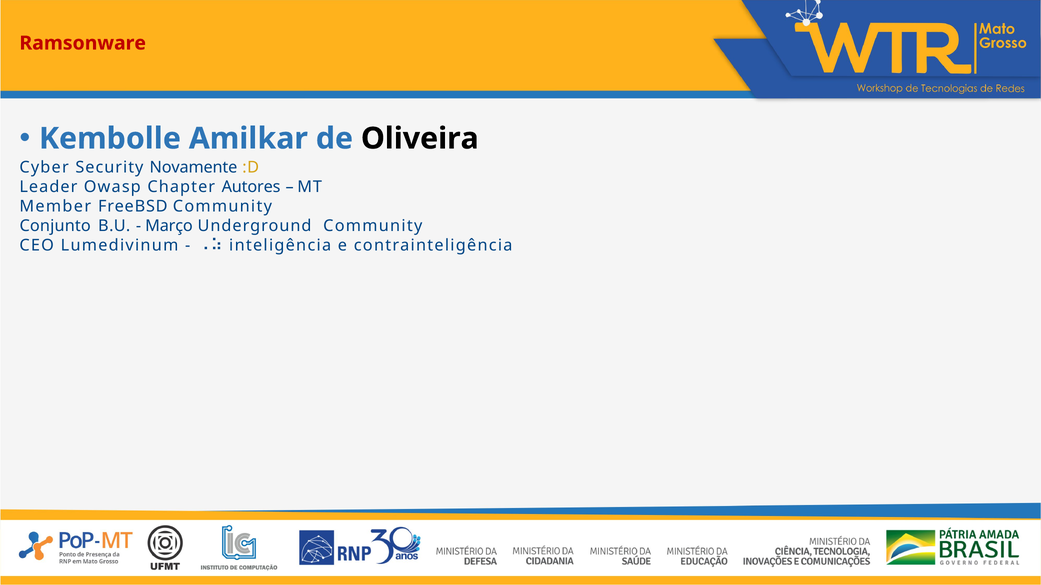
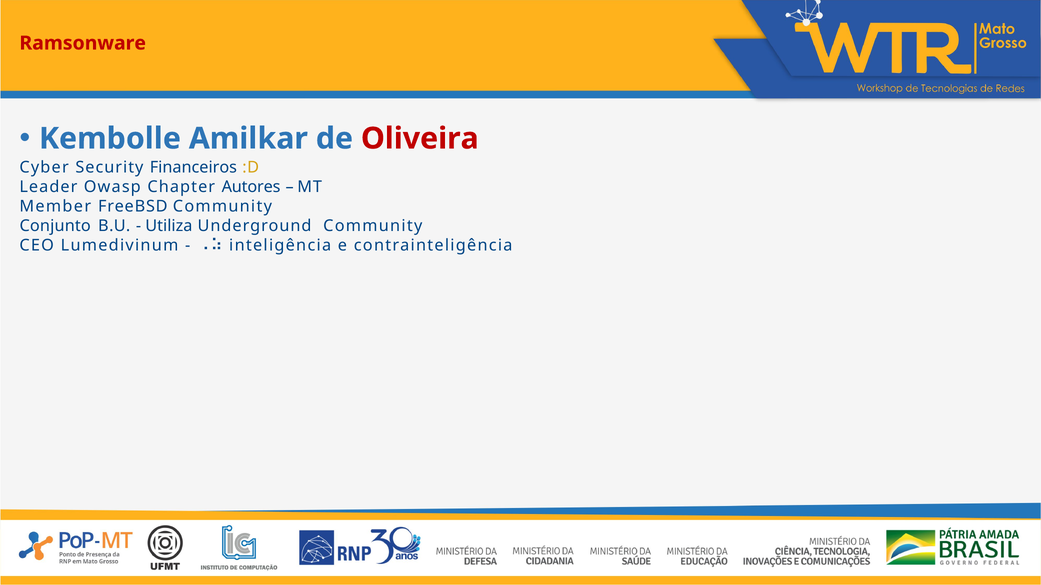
Oliveira colour: black -> red
Novamente: Novamente -> Financeiros
Março: Março -> Utiliza
